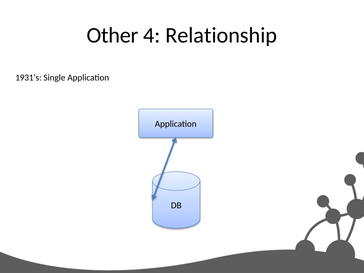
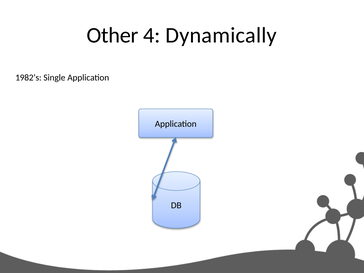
Relationship: Relationship -> Dynamically
1931’s: 1931’s -> 1982’s
